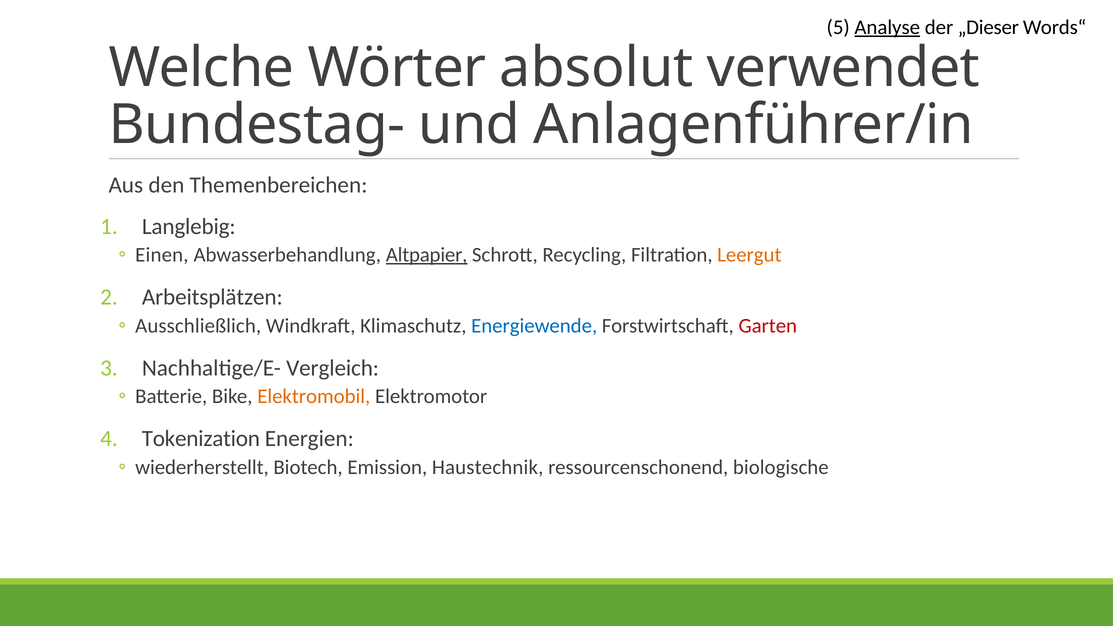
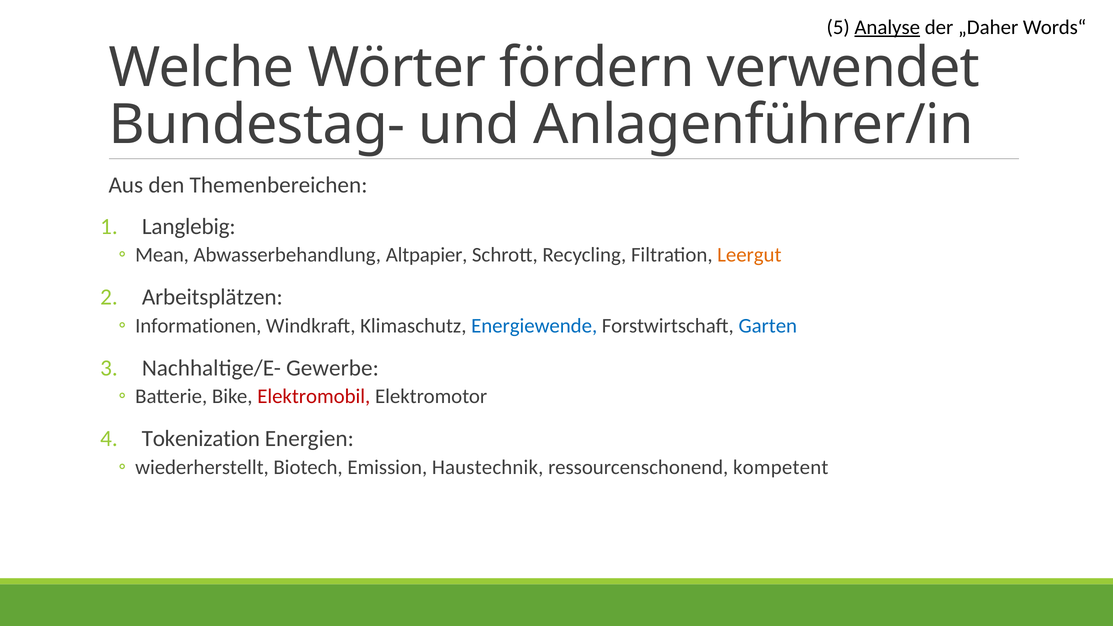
„Dieser: „Dieser -> „Daher
absolut: absolut -> fördern
Einen: Einen -> Mean
Altpapier underline: present -> none
Ausschließlich: Ausschließlich -> Informationen
Garten colour: red -> blue
Vergleich: Vergleich -> Gewerbe
Elektromobil colour: orange -> red
biologische: biologische -> kompetent
